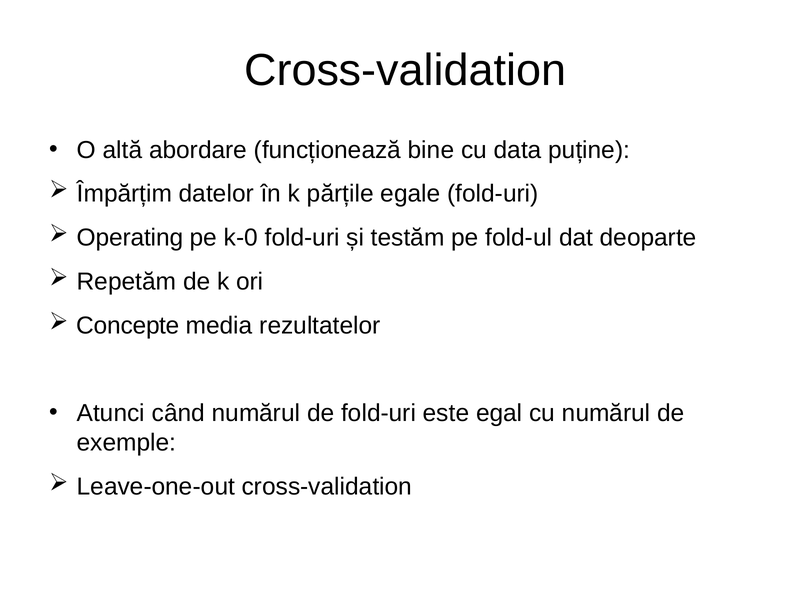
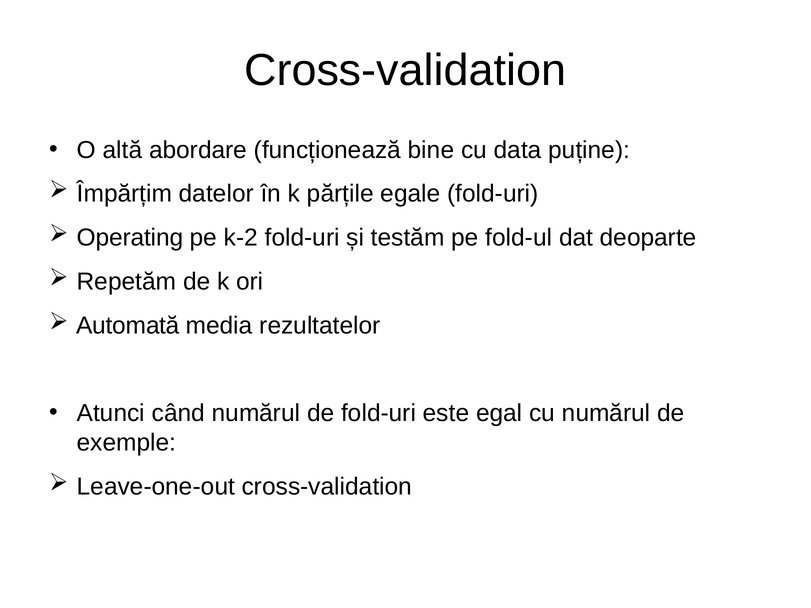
k-0: k-0 -> k-2
Concepte: Concepte -> Automată
